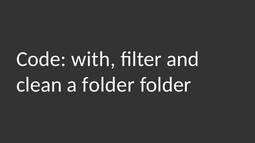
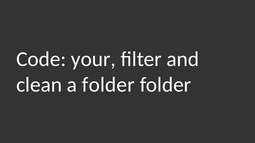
with: with -> your
